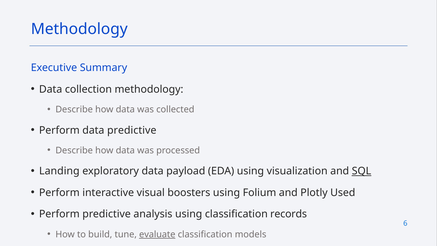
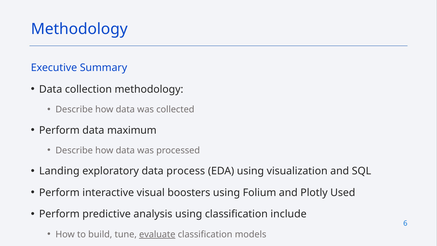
data predictive: predictive -> maximum
payload: payload -> process
SQL underline: present -> none
records: records -> include
